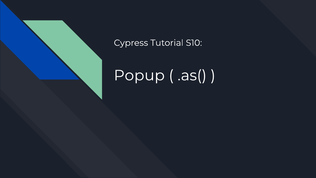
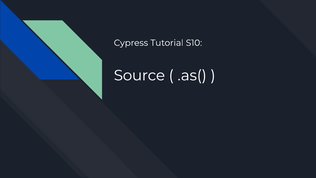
Popup: Popup -> Source
